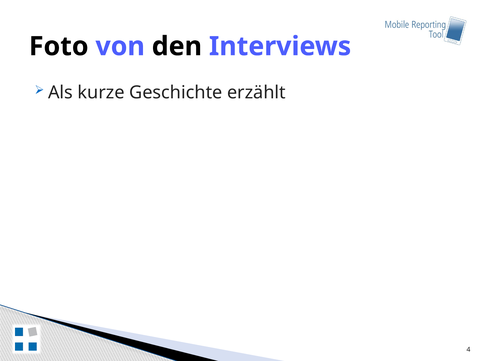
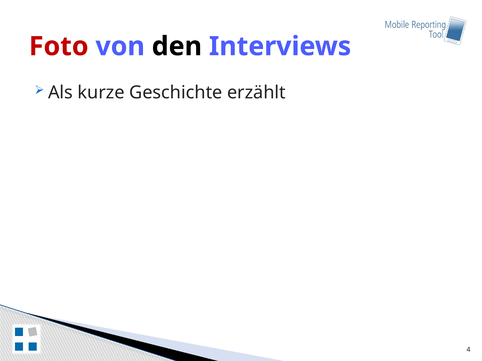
Foto colour: black -> red
